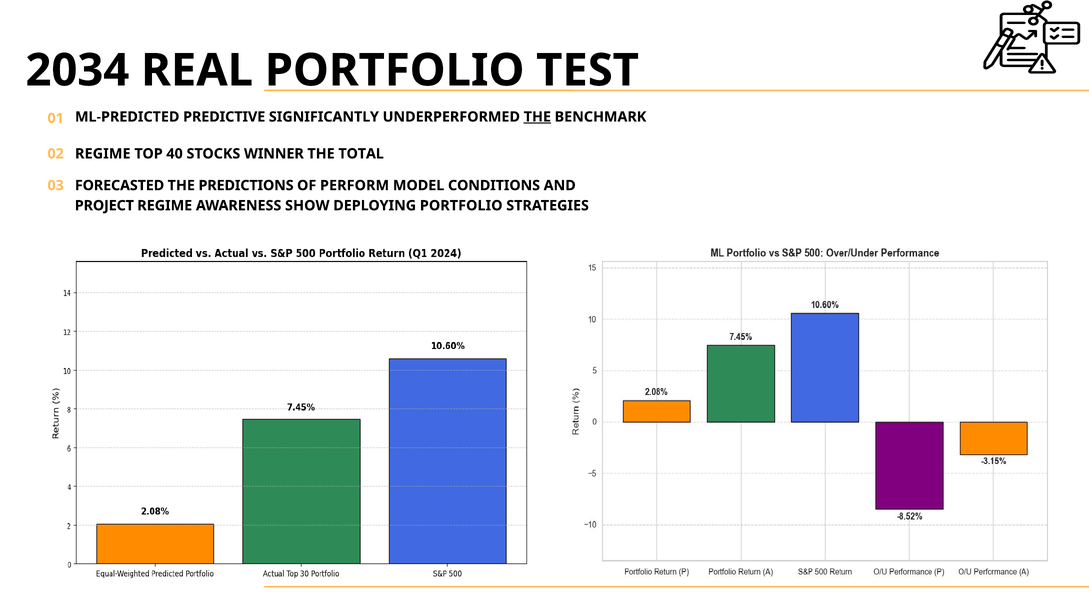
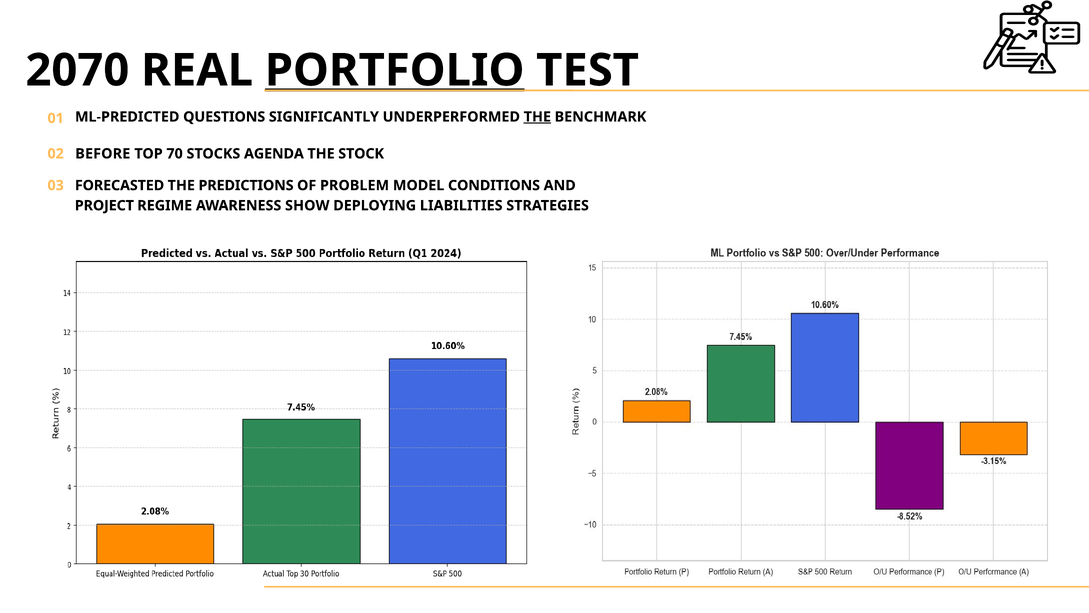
2034: 2034 -> 2070
PORTFOLIO at (395, 70) underline: none -> present
PREDICTIVE: PREDICTIVE -> QUESTIONS
02 REGIME: REGIME -> BEFORE
40: 40 -> 70
WINNER: WINNER -> AGENDA
TOTAL: TOTAL -> STOCK
PERFORM: PERFORM -> PROBLEM
DEPLOYING PORTFOLIO: PORTFOLIO -> LIABILITIES
